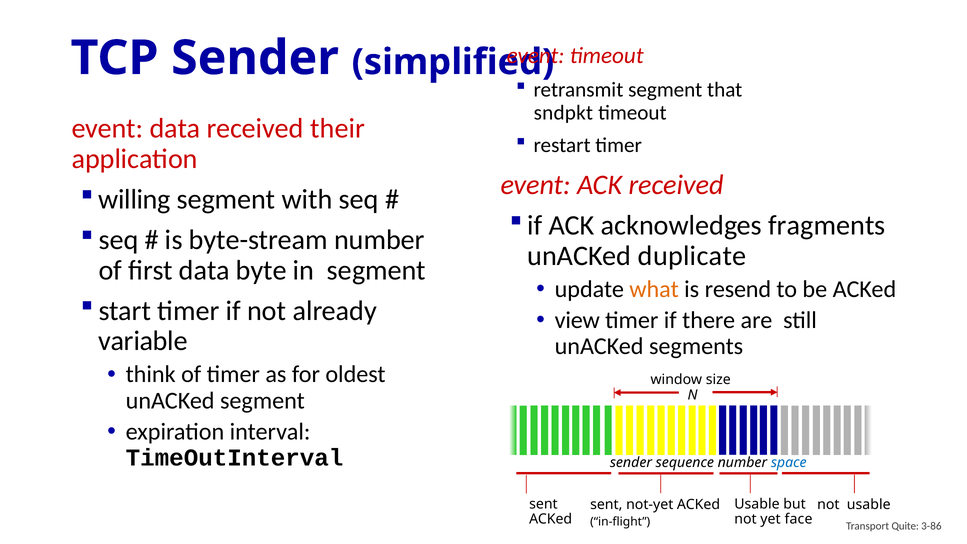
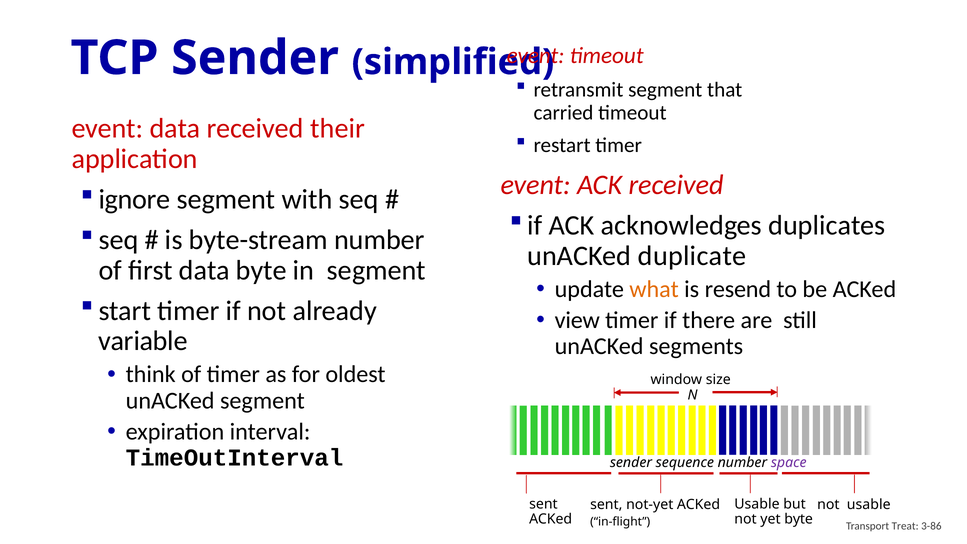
sndpkt: sndpkt -> carried
willing: willing -> ignore
fragments: fragments -> duplicates
space colour: blue -> purple
yet face: face -> byte
Quite: Quite -> Treat
